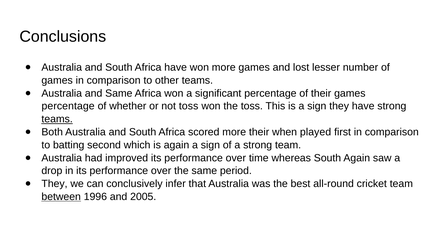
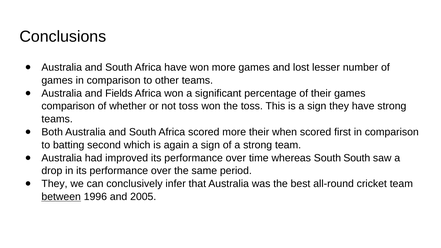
and Same: Same -> Fields
percentage at (68, 106): percentage -> comparison
teams at (57, 119) underline: present -> none
when played: played -> scored
South Again: Again -> South
